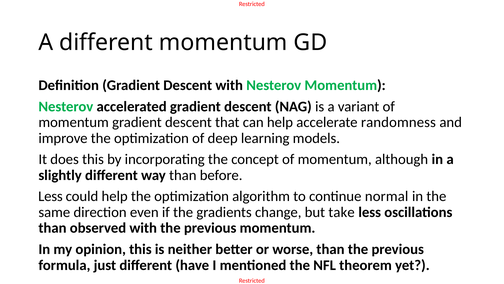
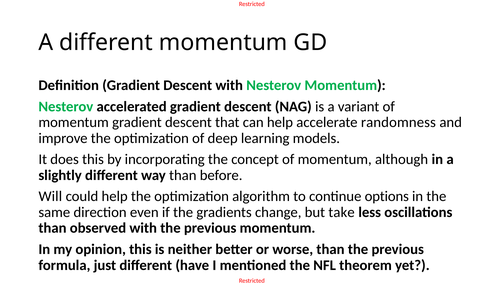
Less at (50, 196): Less -> Will
normal: normal -> options
